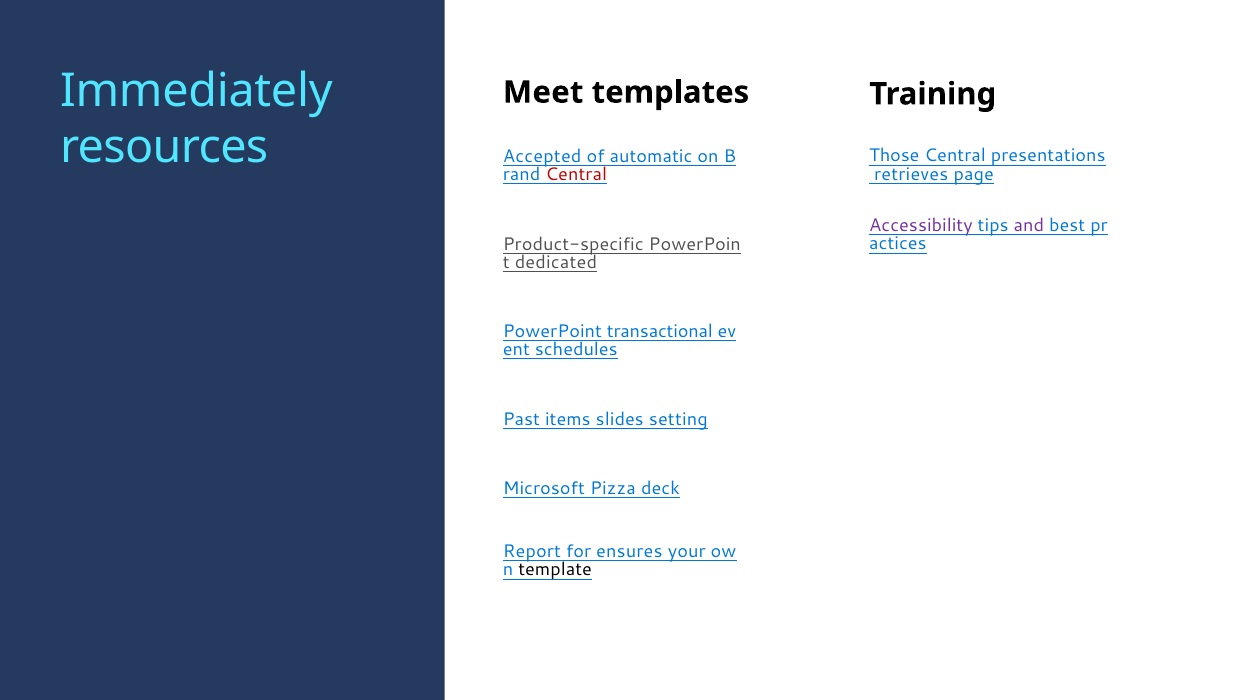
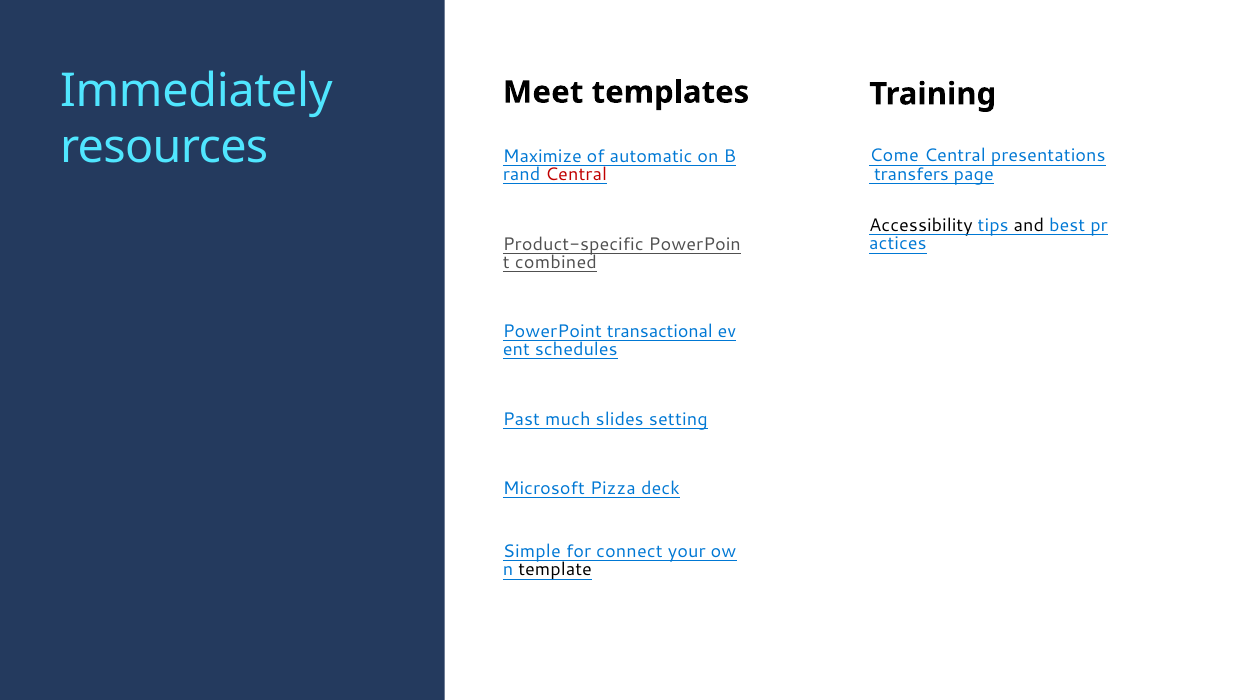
Those: Those -> Come
Accepted: Accepted -> Maximize
retrieves: retrieves -> transfers
Accessibility colour: purple -> black
and colour: purple -> black
dedicated: dedicated -> combined
items: items -> much
Report: Report -> Simple
ensures: ensures -> connect
